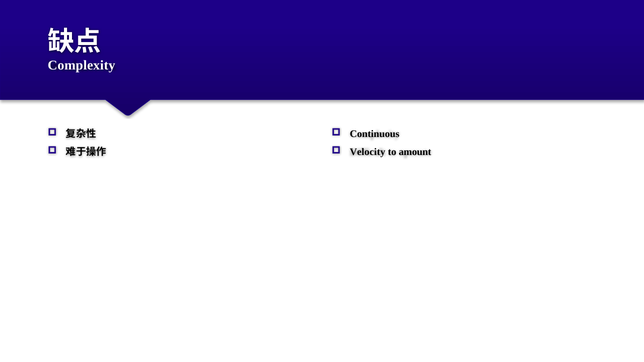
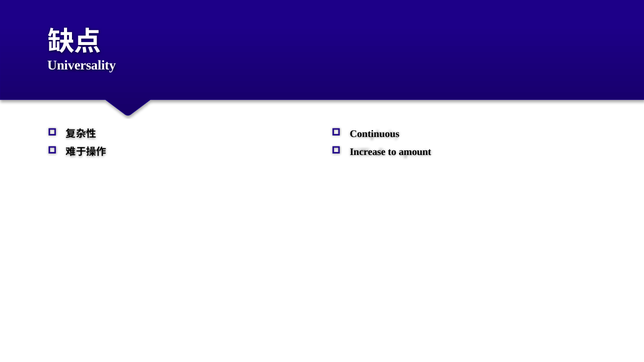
Complexity: Complexity -> Universality
Velocity: Velocity -> Increase
